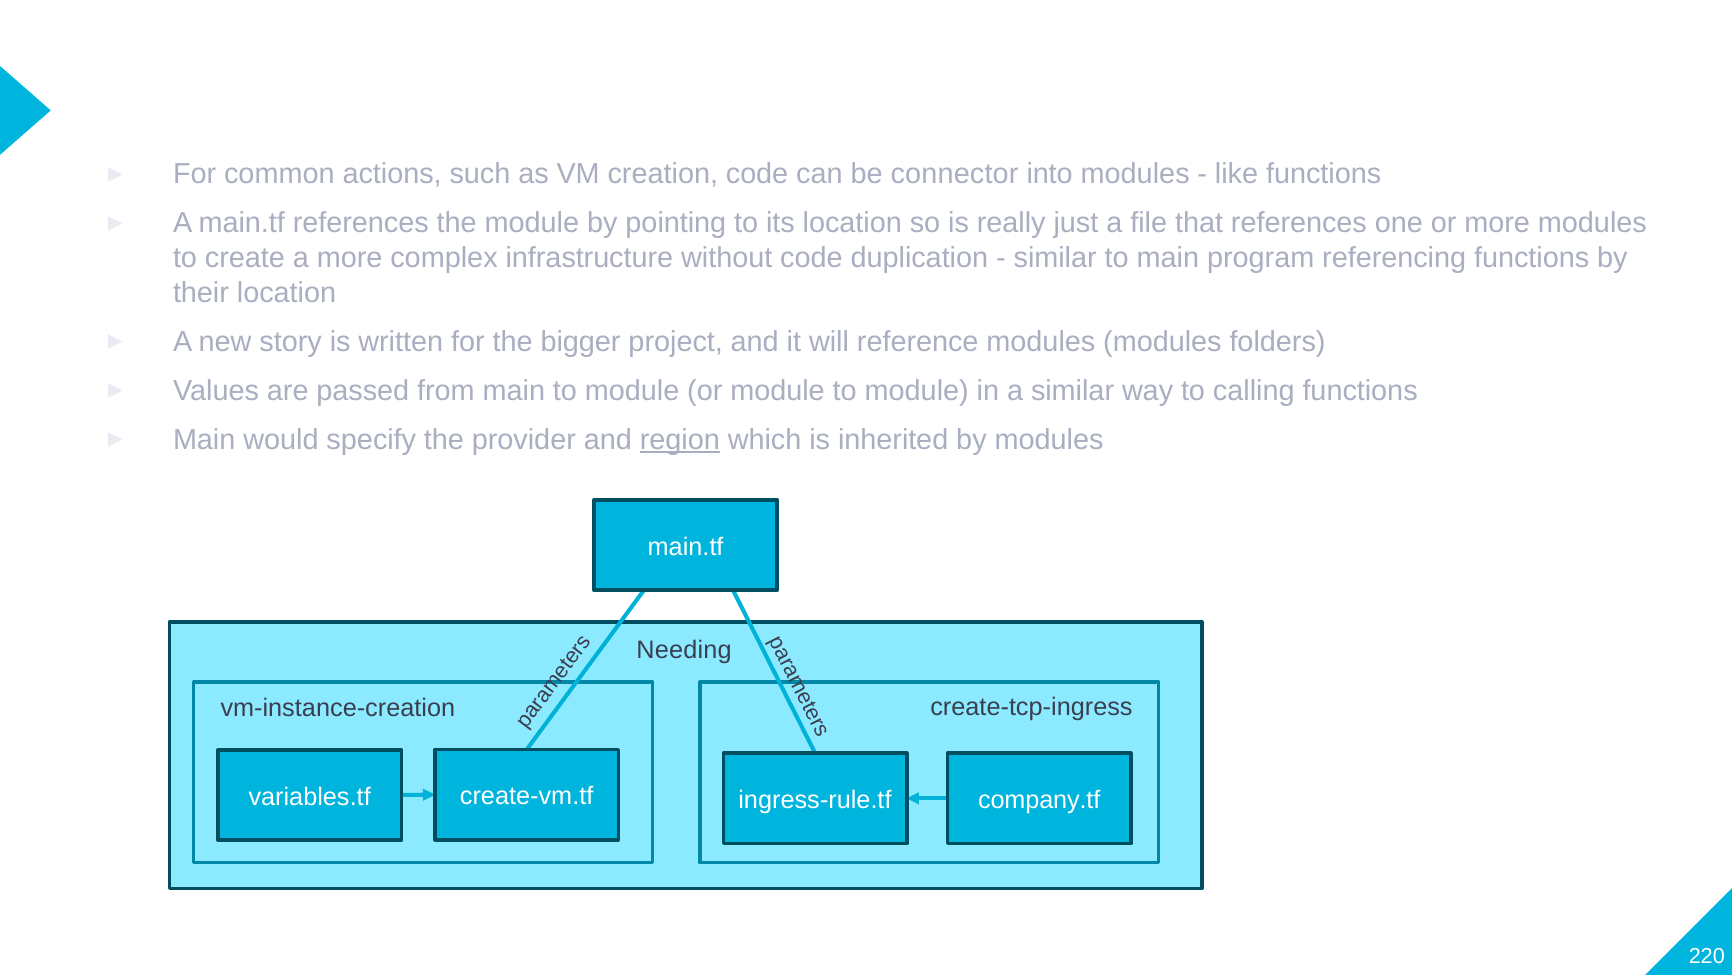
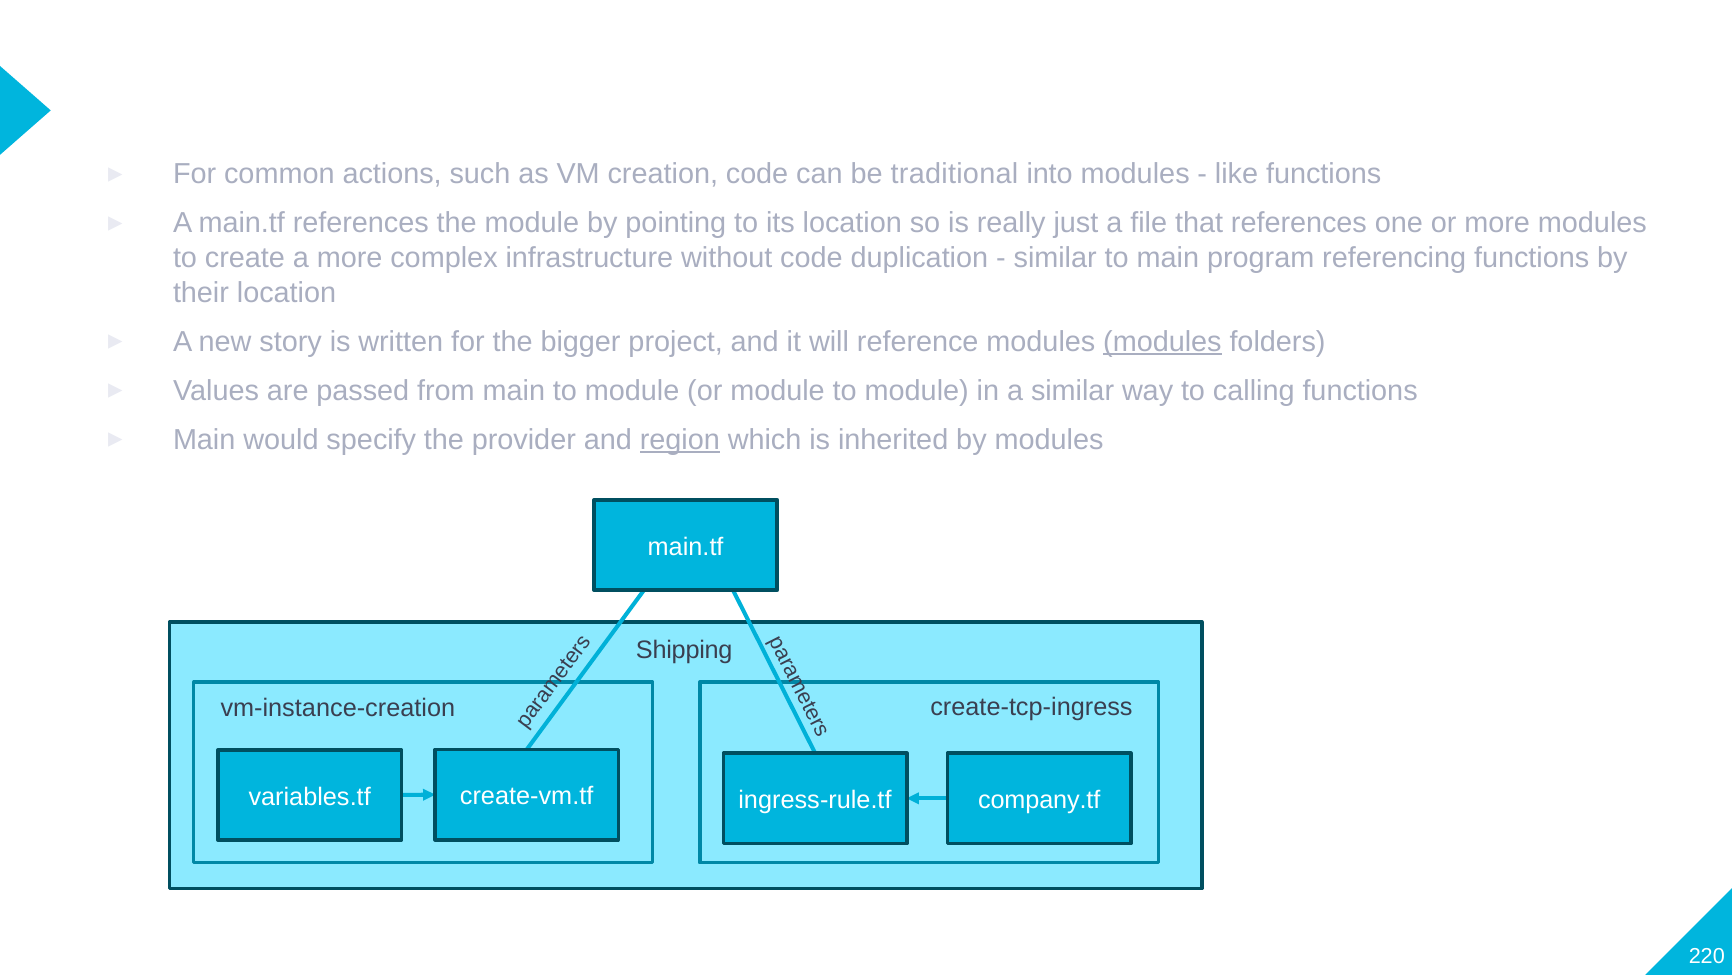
connector: connector -> traditional
modules at (1162, 341) underline: none -> present
Needing: Needing -> Shipping
